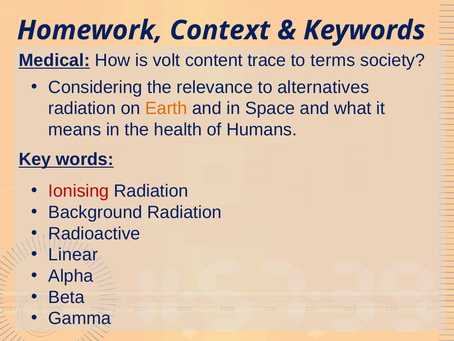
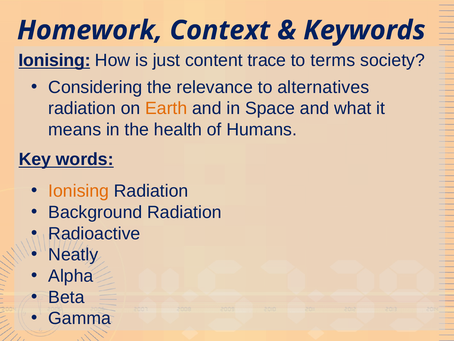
Medical at (54, 60): Medical -> Ionising
volt: volt -> just
Ionising at (79, 191) colour: red -> orange
Linear: Linear -> Neatly
